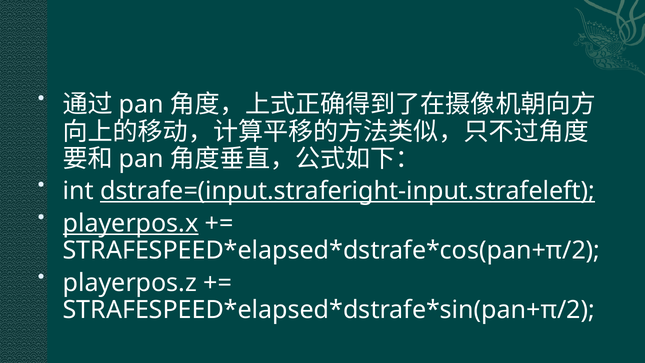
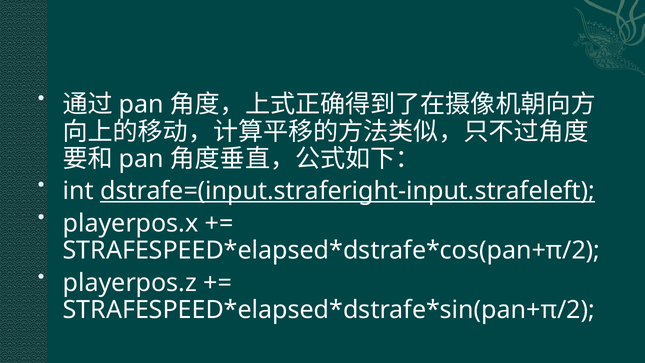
playerpos.x underline: present -> none
